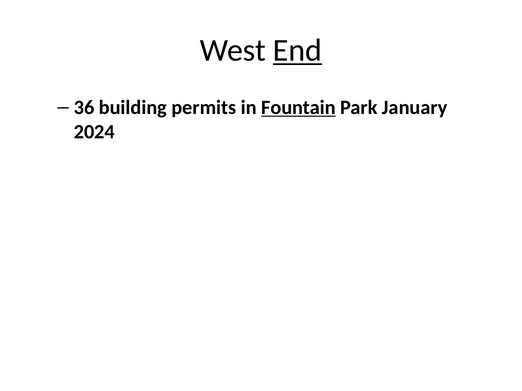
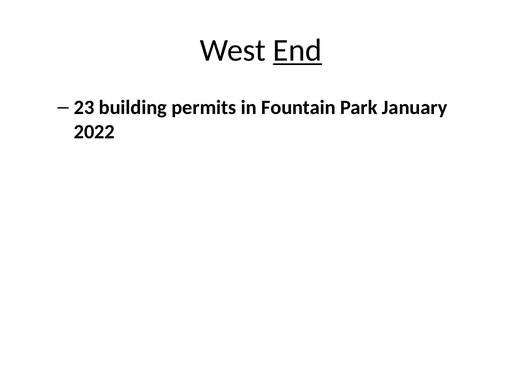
36: 36 -> 23
Fountain underline: present -> none
2024: 2024 -> 2022
